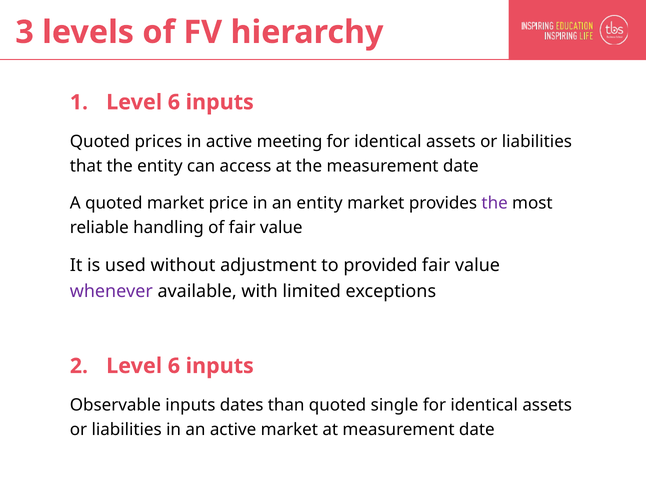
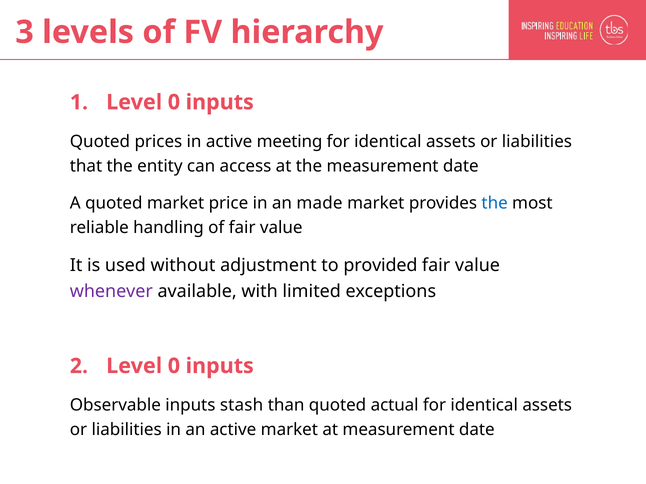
1 Level 6: 6 -> 0
an entity: entity -> made
the at (495, 203) colour: purple -> blue
2 Level 6: 6 -> 0
dates: dates -> stash
single: single -> actual
